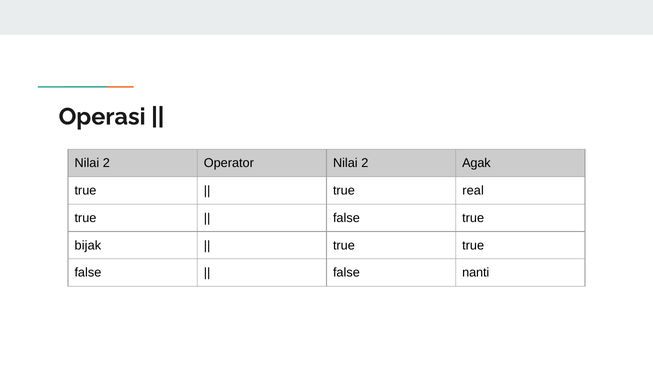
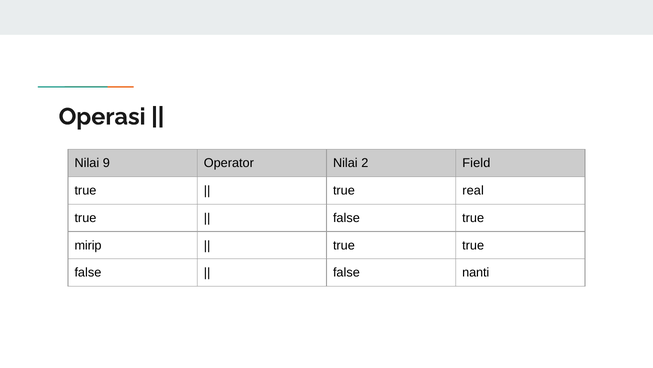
2 at (106, 163): 2 -> 9
Agak: Agak -> Field
bijak: bijak -> mirip
